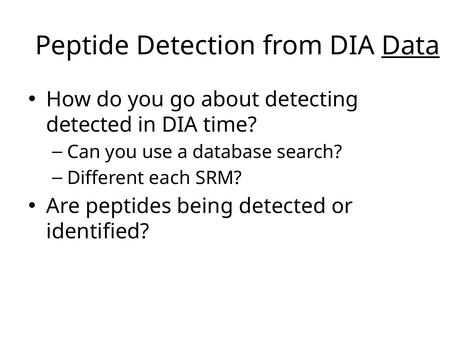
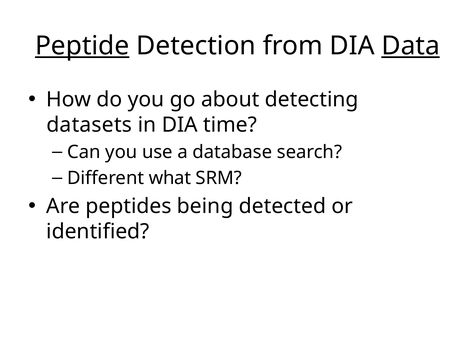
Peptide underline: none -> present
detected at (89, 125): detected -> datasets
each: each -> what
